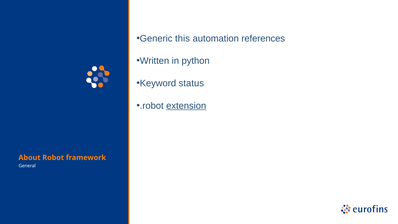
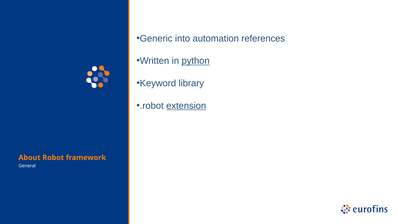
this: this -> into
python underline: none -> present
status: status -> library
